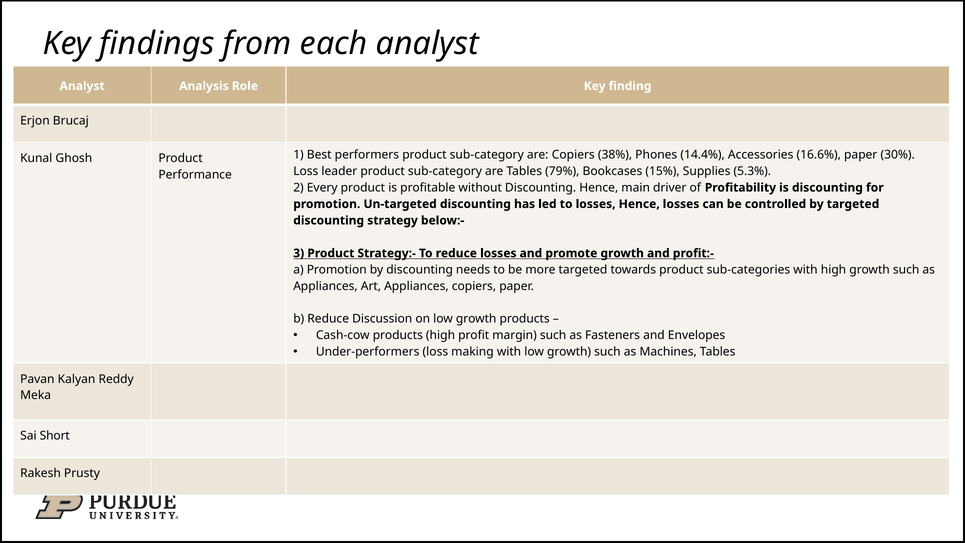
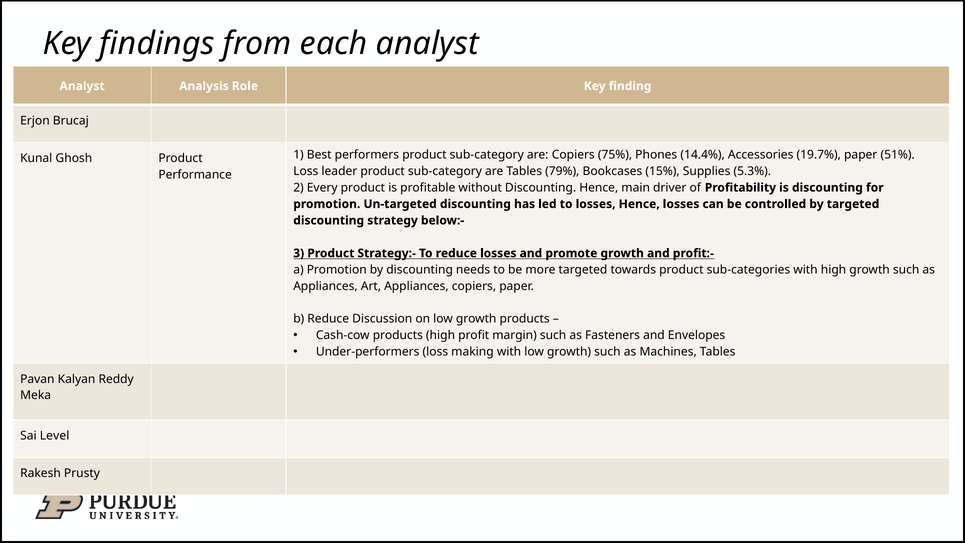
38%: 38% -> 75%
16.6%: 16.6% -> 19.7%
30%: 30% -> 51%
Short: Short -> Level
